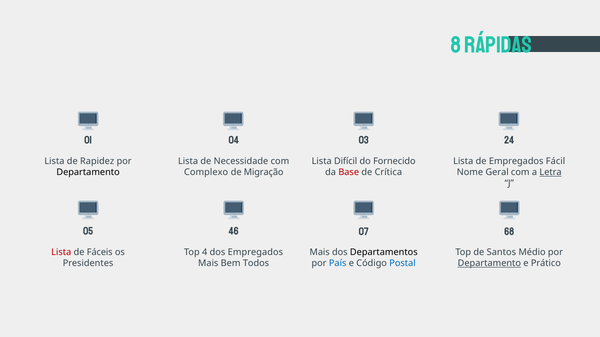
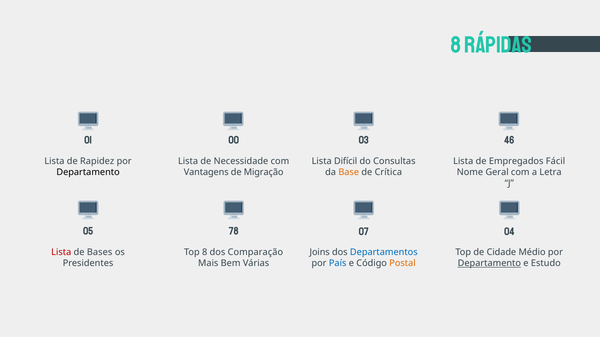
04: 04 -> 00
24: 24 -> 46
Fornecido: Fornecido -> Consultas
Complexo: Complexo -> Vantagens
Base colour: red -> orange
Letra underline: present -> none
46: 46 -> 78
68: 68 -> 04
Fáceis: Fáceis -> Bases
Top 4: 4 -> 8
dos Empregados: Empregados -> Comparação
Santos: Santos -> Cidade
Mais at (320, 253): Mais -> Joins
Departamentos colour: black -> blue
Todos: Todos -> Várias
Prático: Prático -> Estudo
Postal colour: blue -> orange
